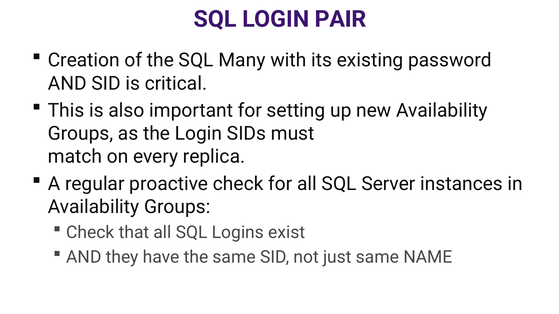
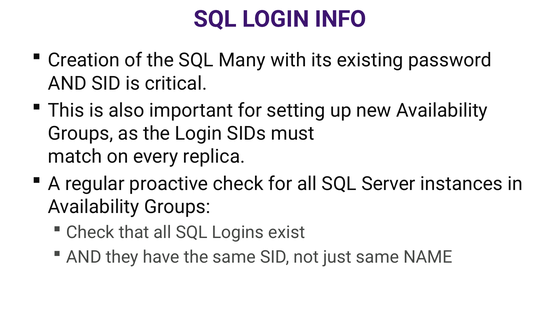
PAIR: PAIR -> INFO
